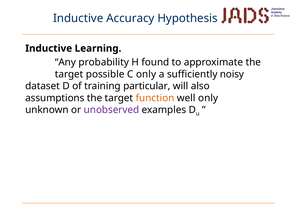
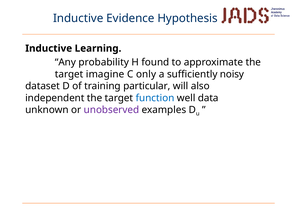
Accuracy: Accuracy -> Evidence
possible: possible -> imagine
assumptions: assumptions -> independent
function colour: orange -> blue
well only: only -> data
